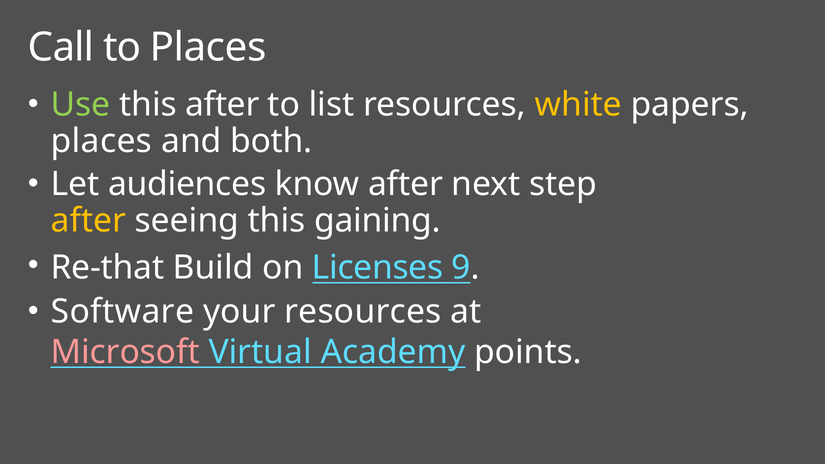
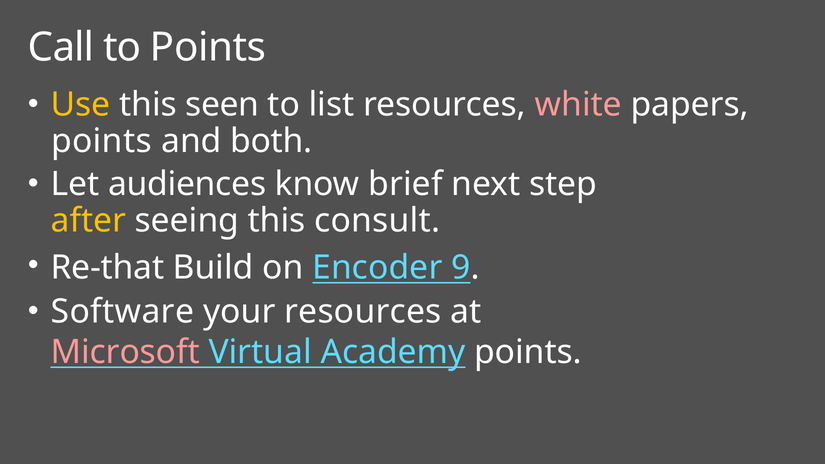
to Places: Places -> Points
Use colour: light green -> yellow
this after: after -> seen
white colour: yellow -> pink
places at (101, 141): places -> points
know after: after -> brief
gaining: gaining -> consult
Licenses: Licenses -> Encoder
